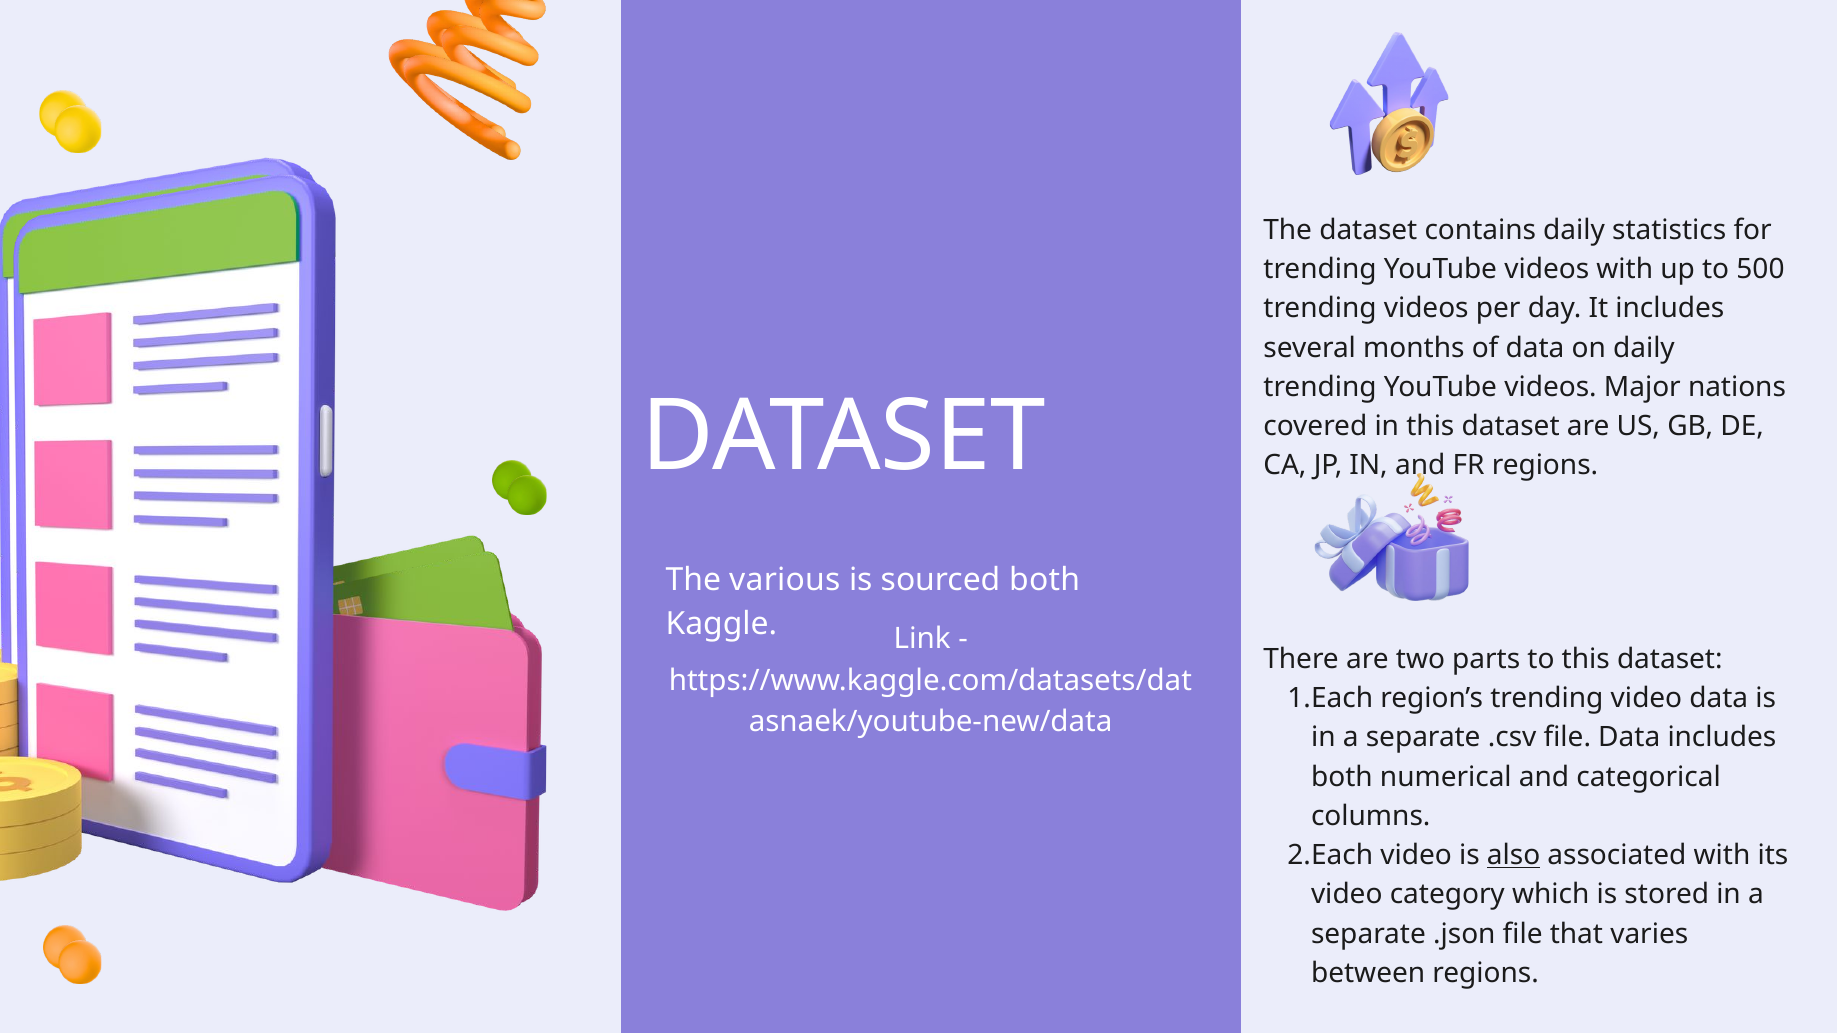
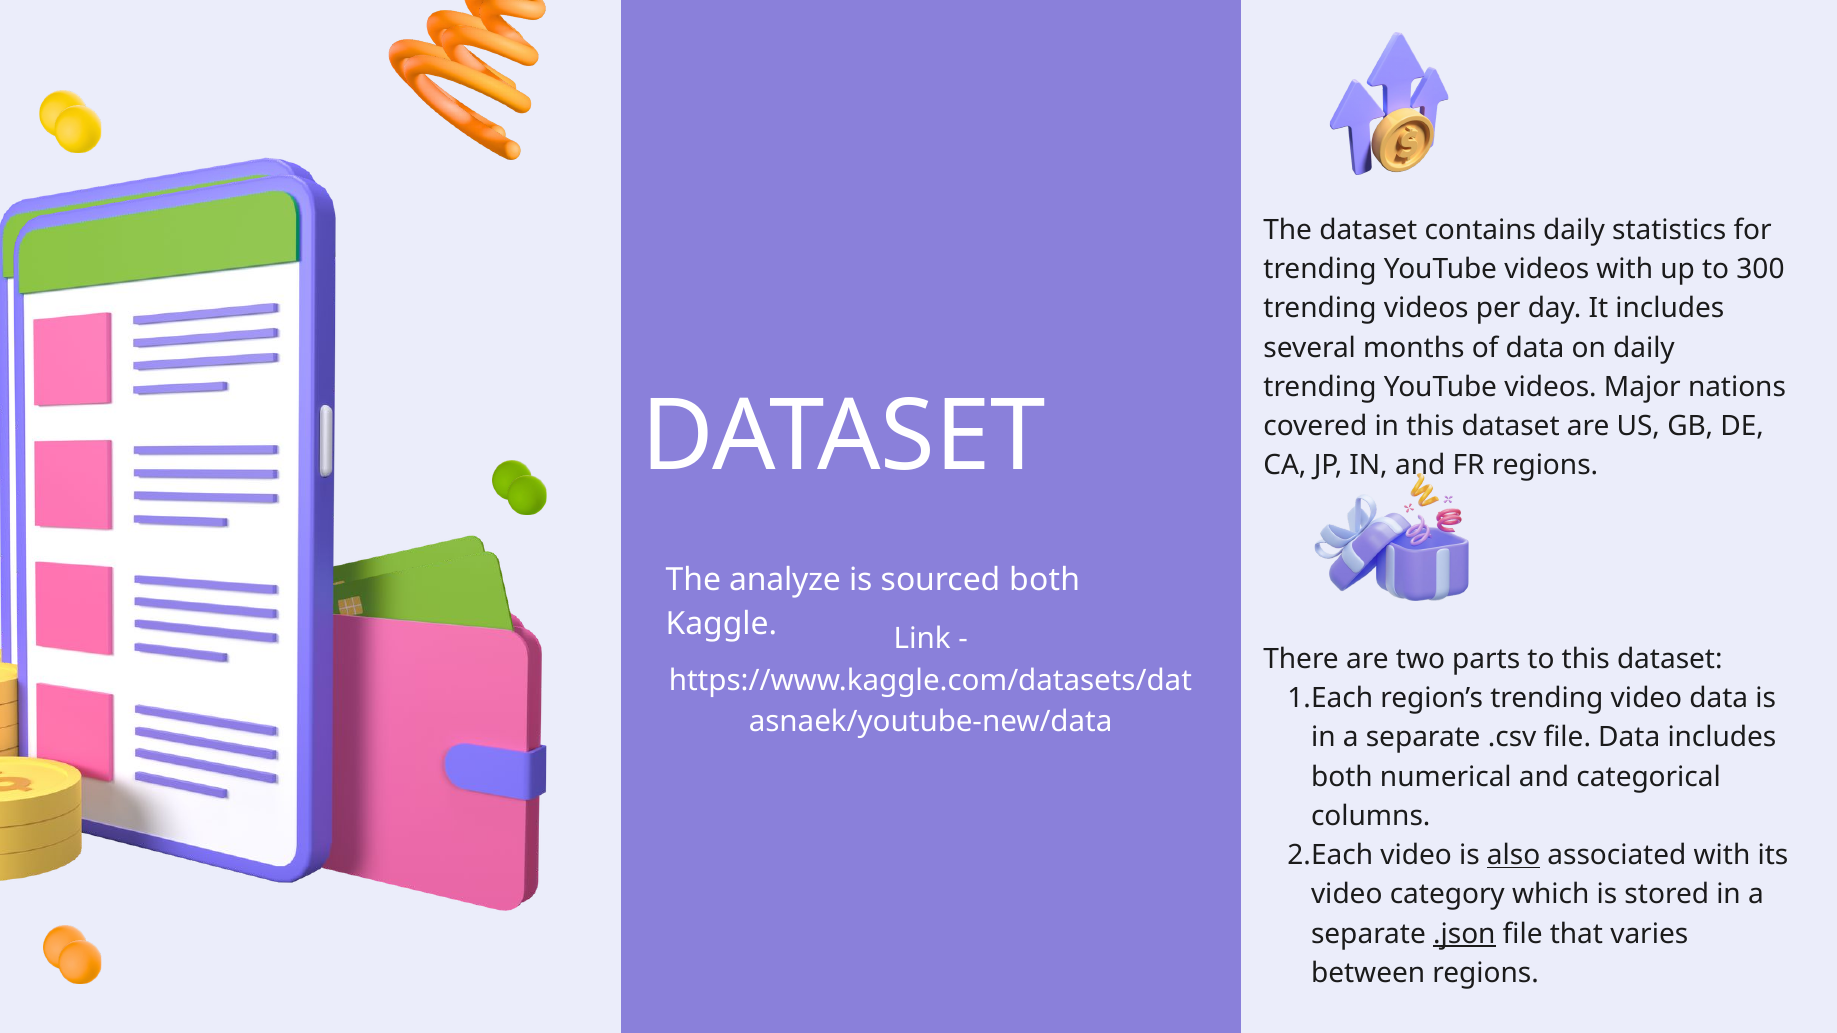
500: 500 -> 300
various: various -> analyze
.json underline: none -> present
